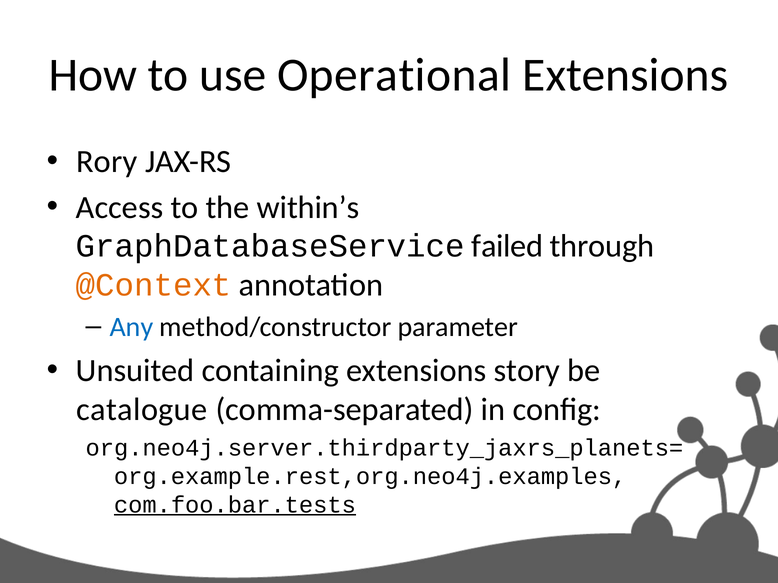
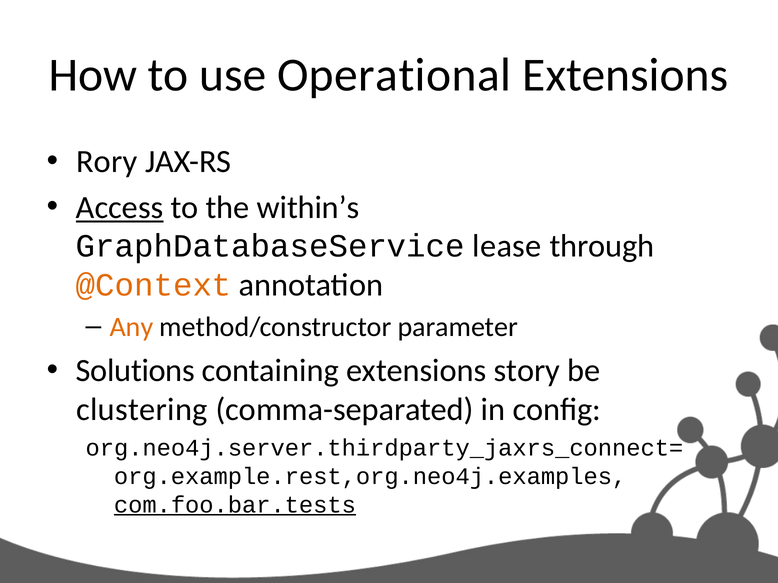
Access underline: none -> present
failed: failed -> lease
Any colour: blue -> orange
Unsuited: Unsuited -> Solutions
catalogue: catalogue -> clustering
org.neo4j.server.thirdparty_jaxrs_planets=: org.neo4j.server.thirdparty_jaxrs_planets= -> org.neo4j.server.thirdparty_jaxrs_connect=
